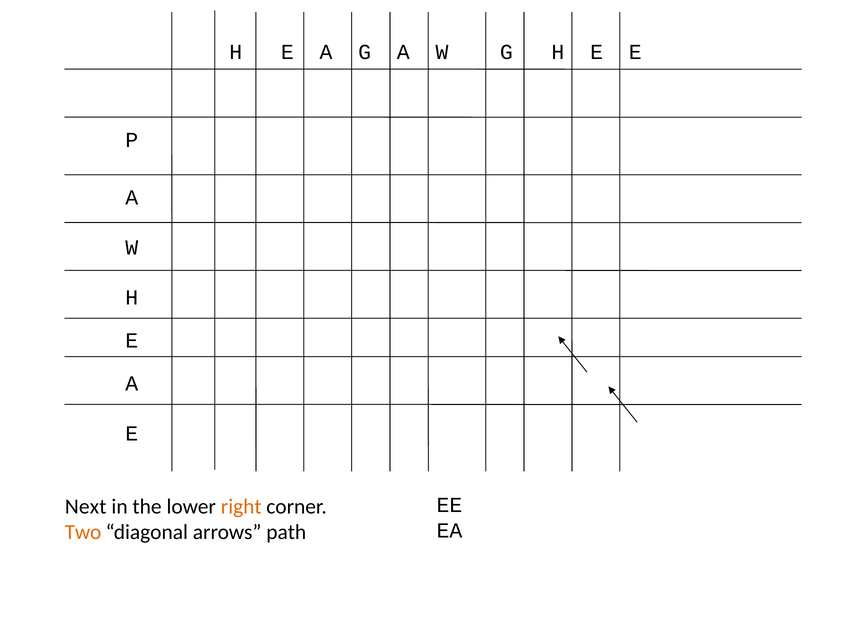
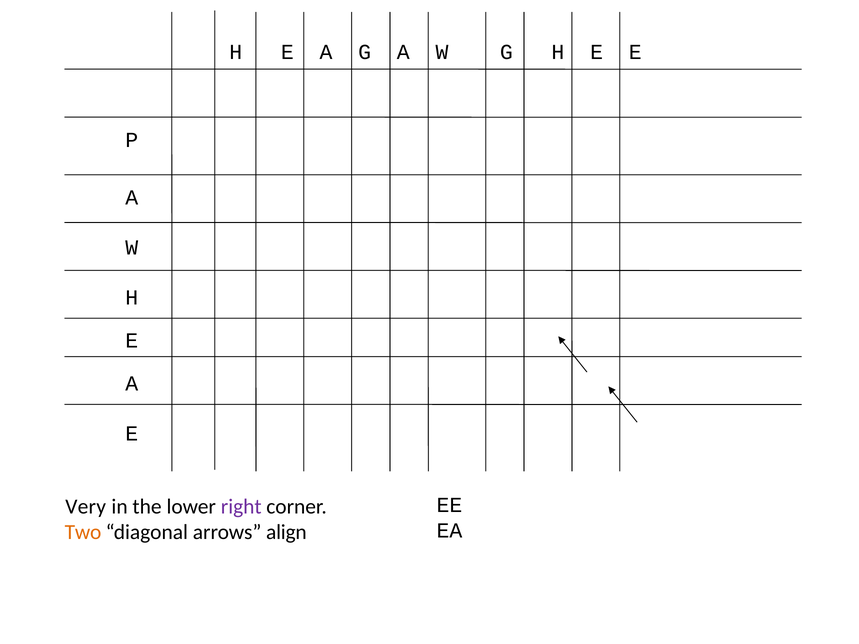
Next: Next -> Very
right colour: orange -> purple
path: path -> align
